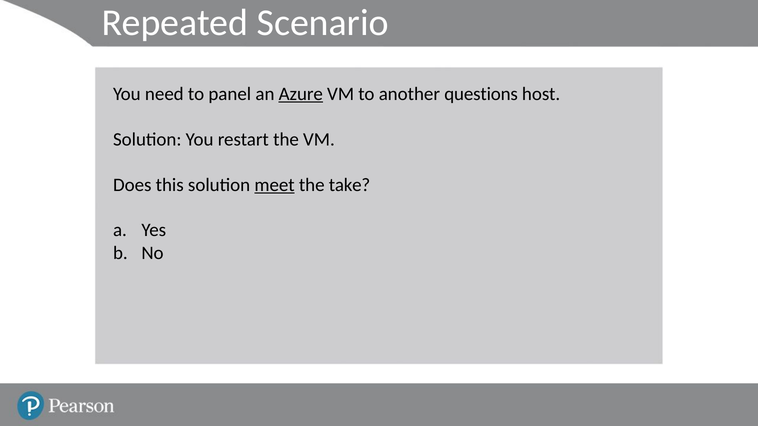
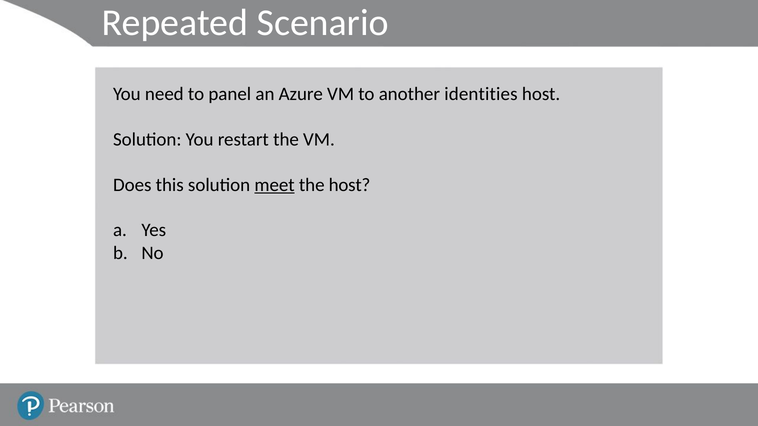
Azure underline: present -> none
questions: questions -> identities
the take: take -> host
